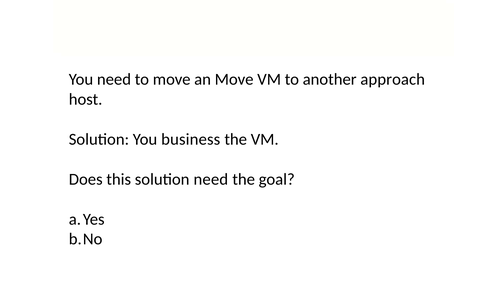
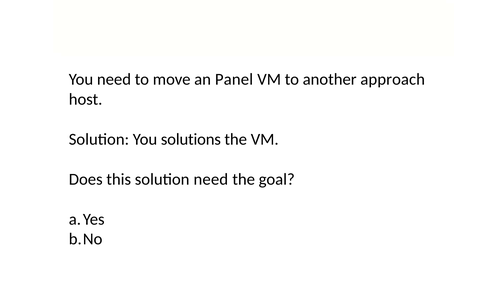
an Move: Move -> Panel
business: business -> solutions
